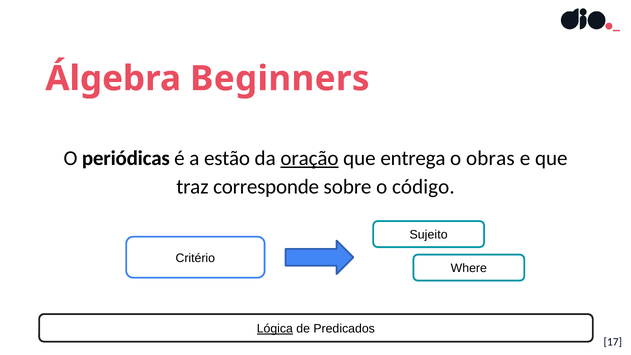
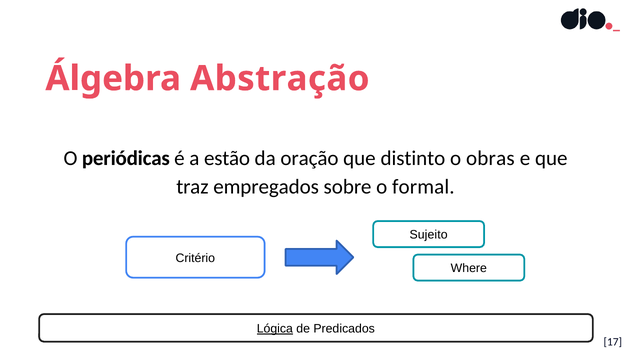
Beginners: Beginners -> Abstração
oração underline: present -> none
entrega: entrega -> distinto
corresponde: corresponde -> empregados
código: código -> formal
